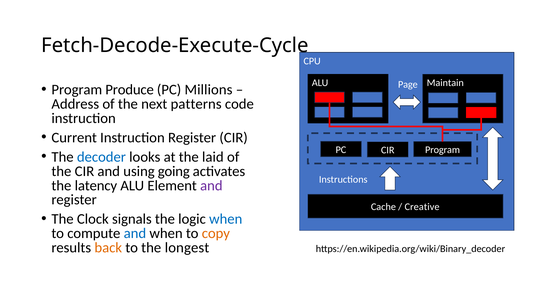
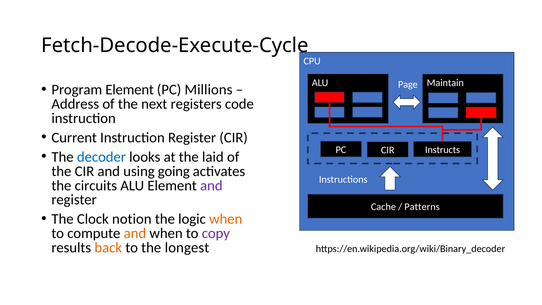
Program Produce: Produce -> Element
patterns: patterns -> registers
CIR Program: Program -> Instructs
latency: latency -> circuits
Creative: Creative -> Patterns
signals: signals -> notion
when at (226, 219) colour: blue -> orange
and at (135, 233) colour: blue -> orange
copy colour: orange -> purple
